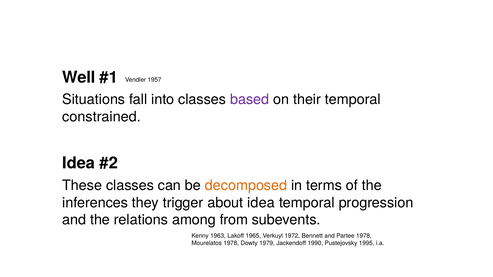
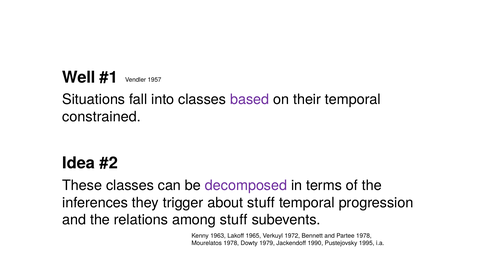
decomposed colour: orange -> purple
about idea: idea -> stuff
among from: from -> stuff
